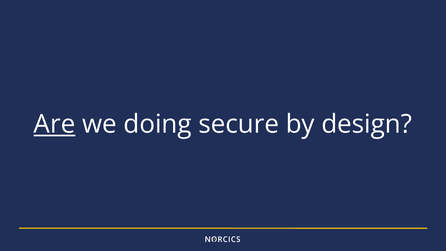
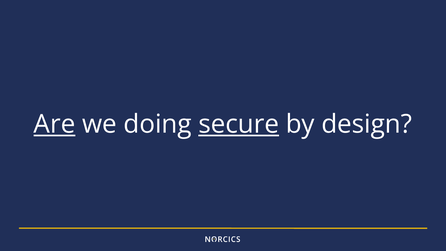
secure underline: none -> present
